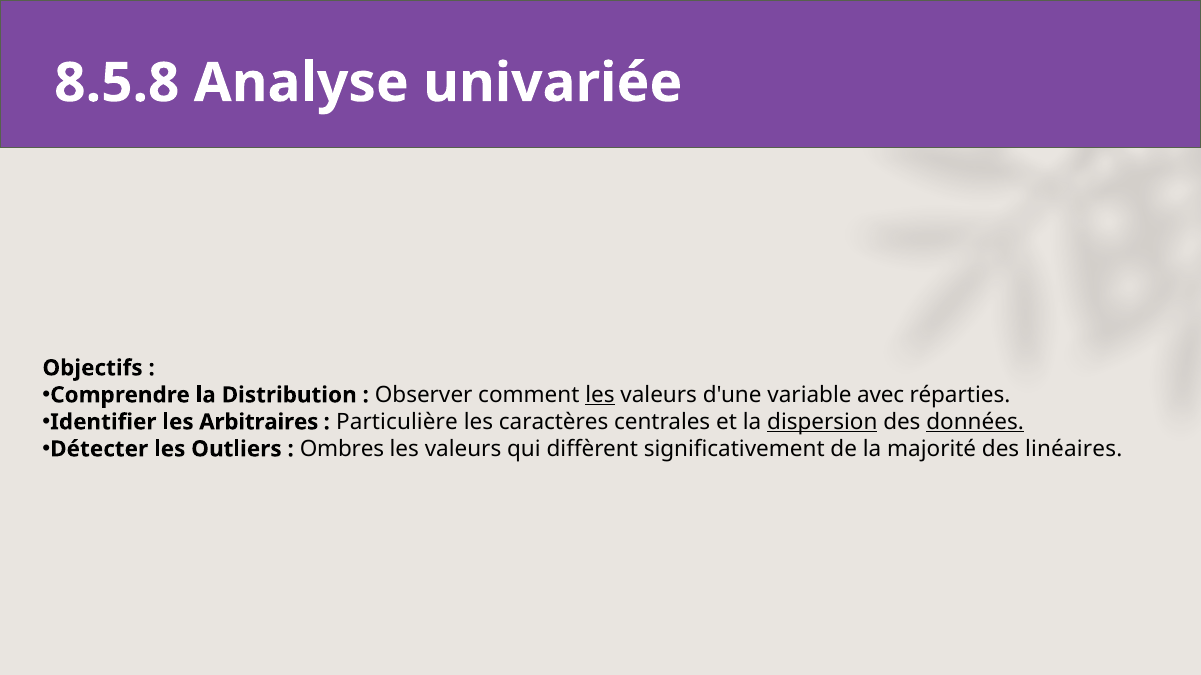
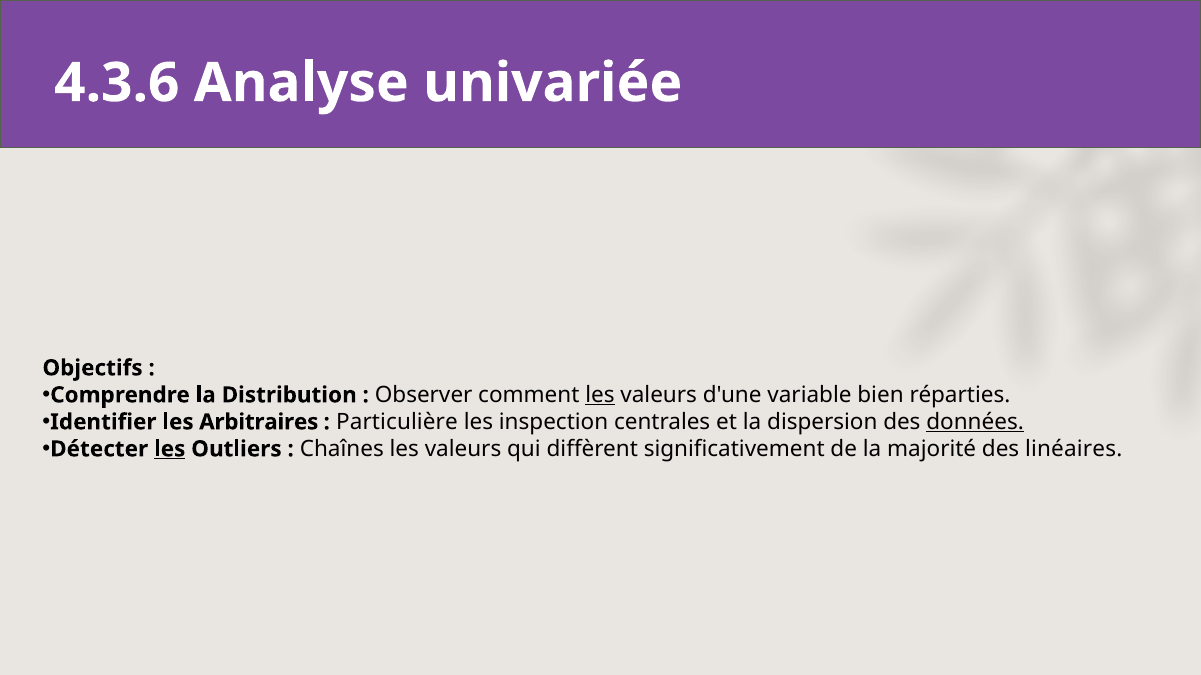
8.5.8: 8.5.8 -> 4.3.6
avec: avec -> bien
caractères: caractères -> inspection
dispersion underline: present -> none
les at (170, 449) underline: none -> present
Ombres: Ombres -> Chaînes
